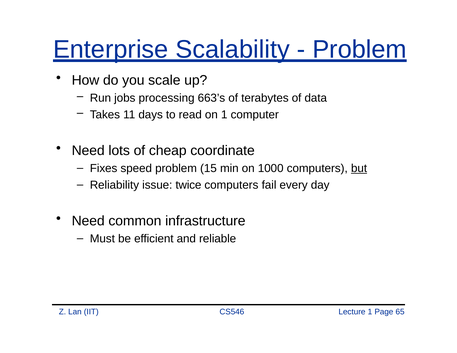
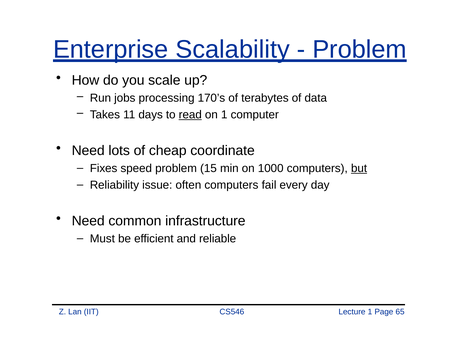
663’s: 663’s -> 170’s
read underline: none -> present
twice: twice -> often
